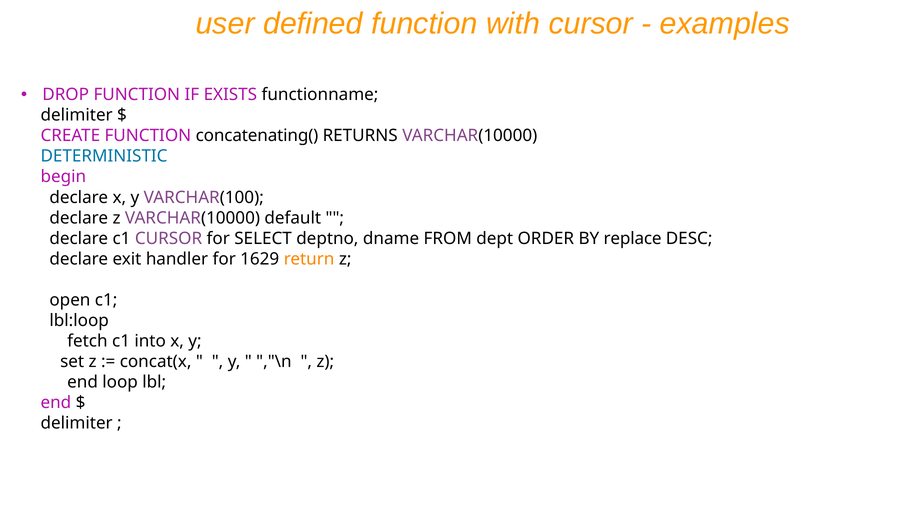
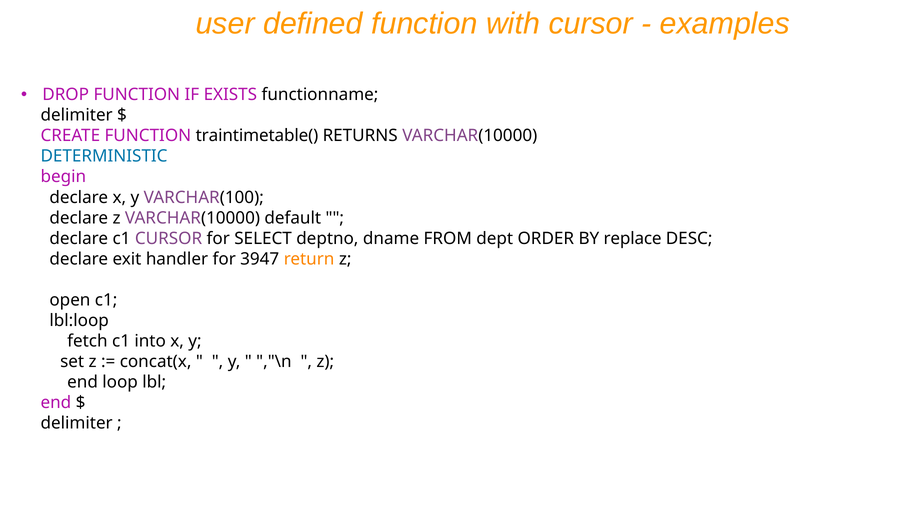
concatenating(: concatenating( -> traintimetable(
1629: 1629 -> 3947
